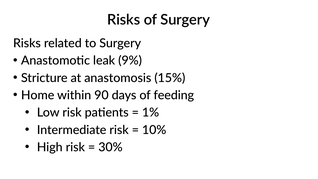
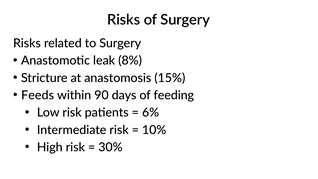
9%: 9% -> 8%
Home: Home -> Feeds
1%: 1% -> 6%
